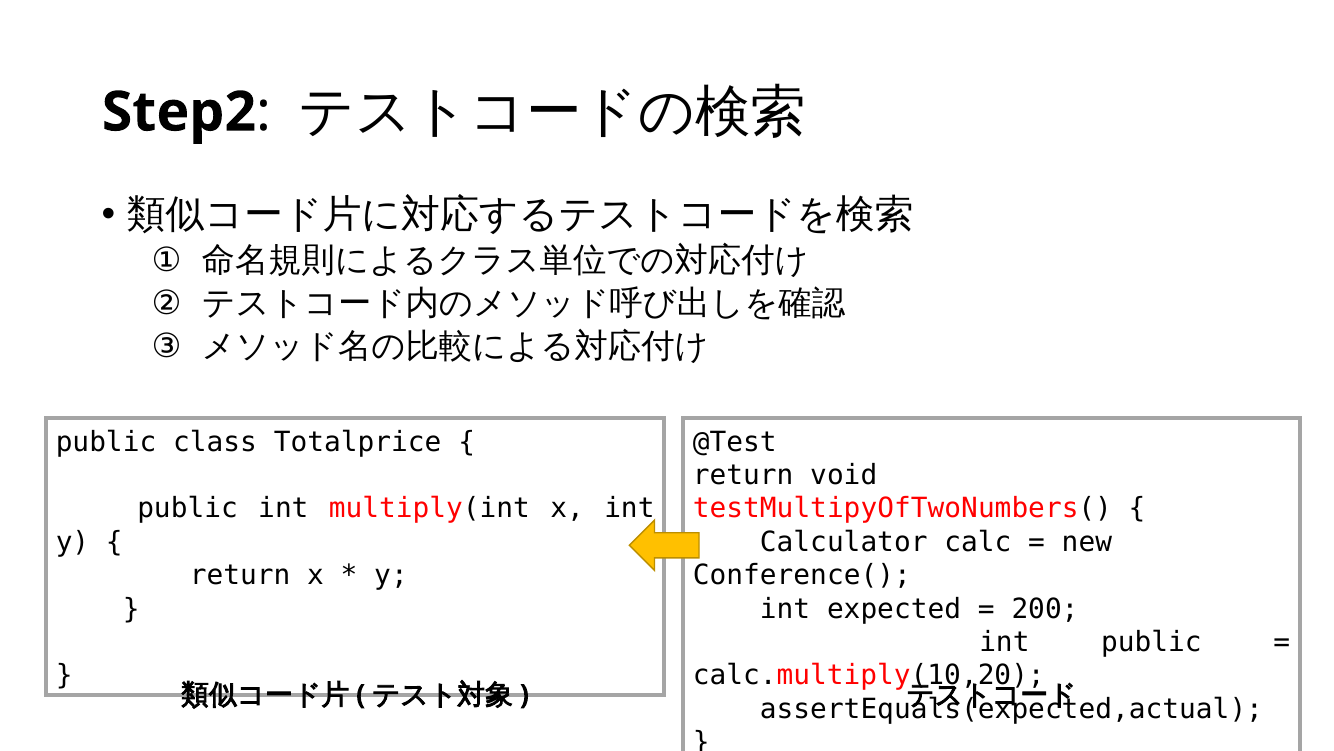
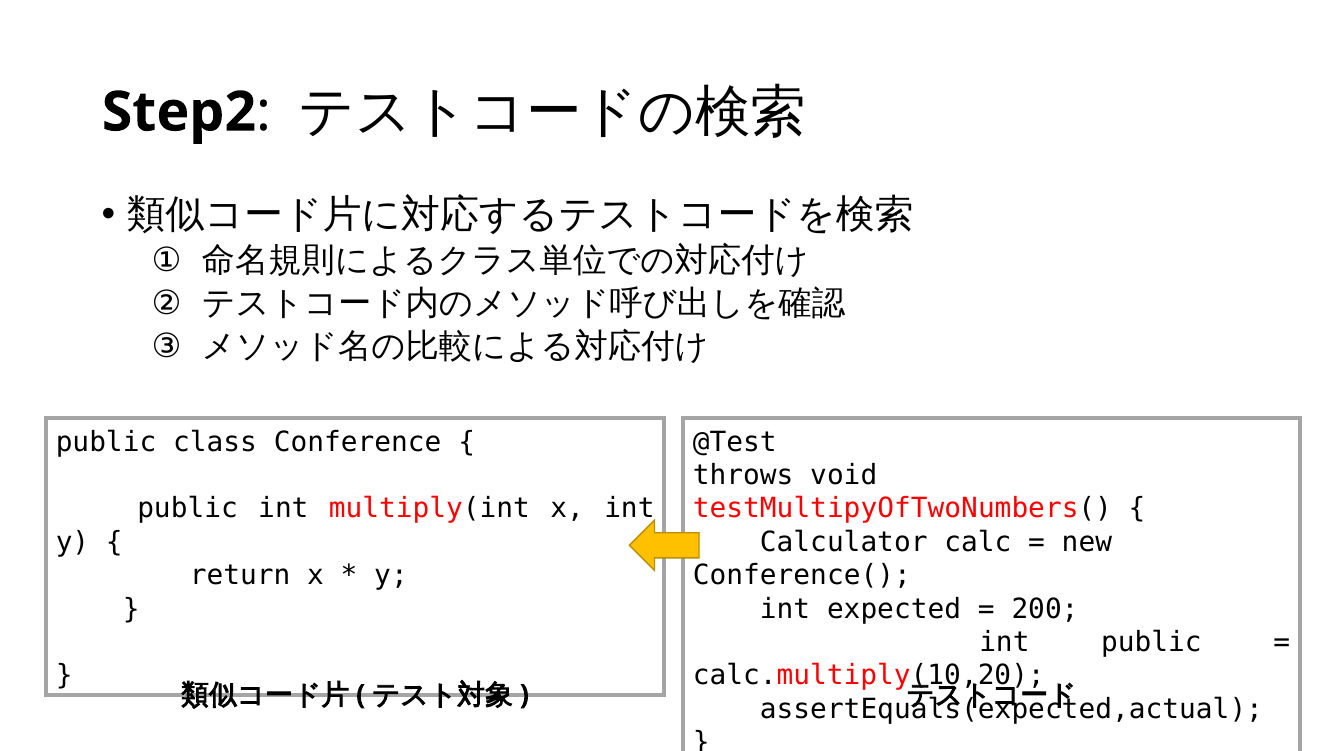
Totalprice: Totalprice -> Conference
return at (743, 475): return -> throws
